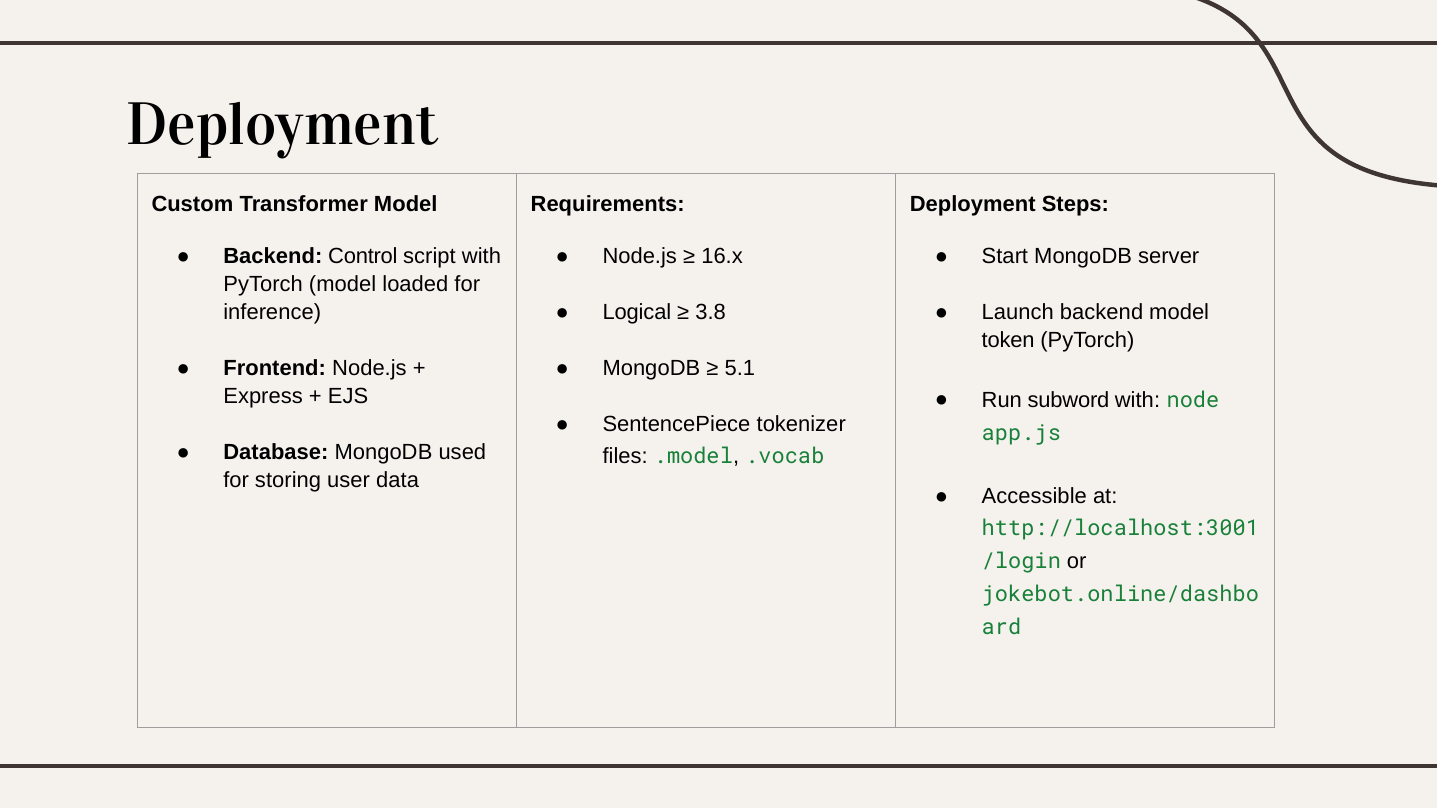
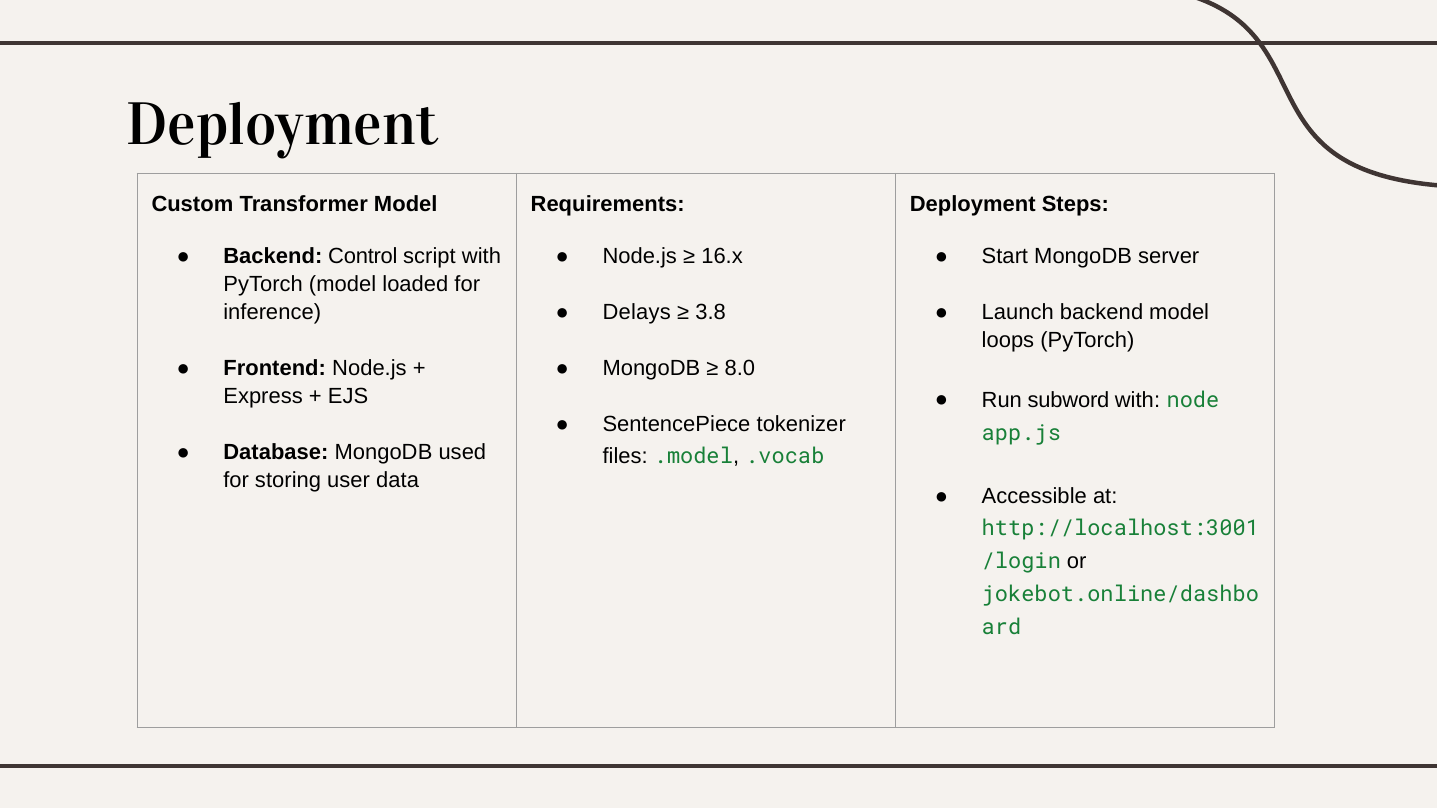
Logical: Logical -> Delays
token: token -> loops
5.1: 5.1 -> 8.0
